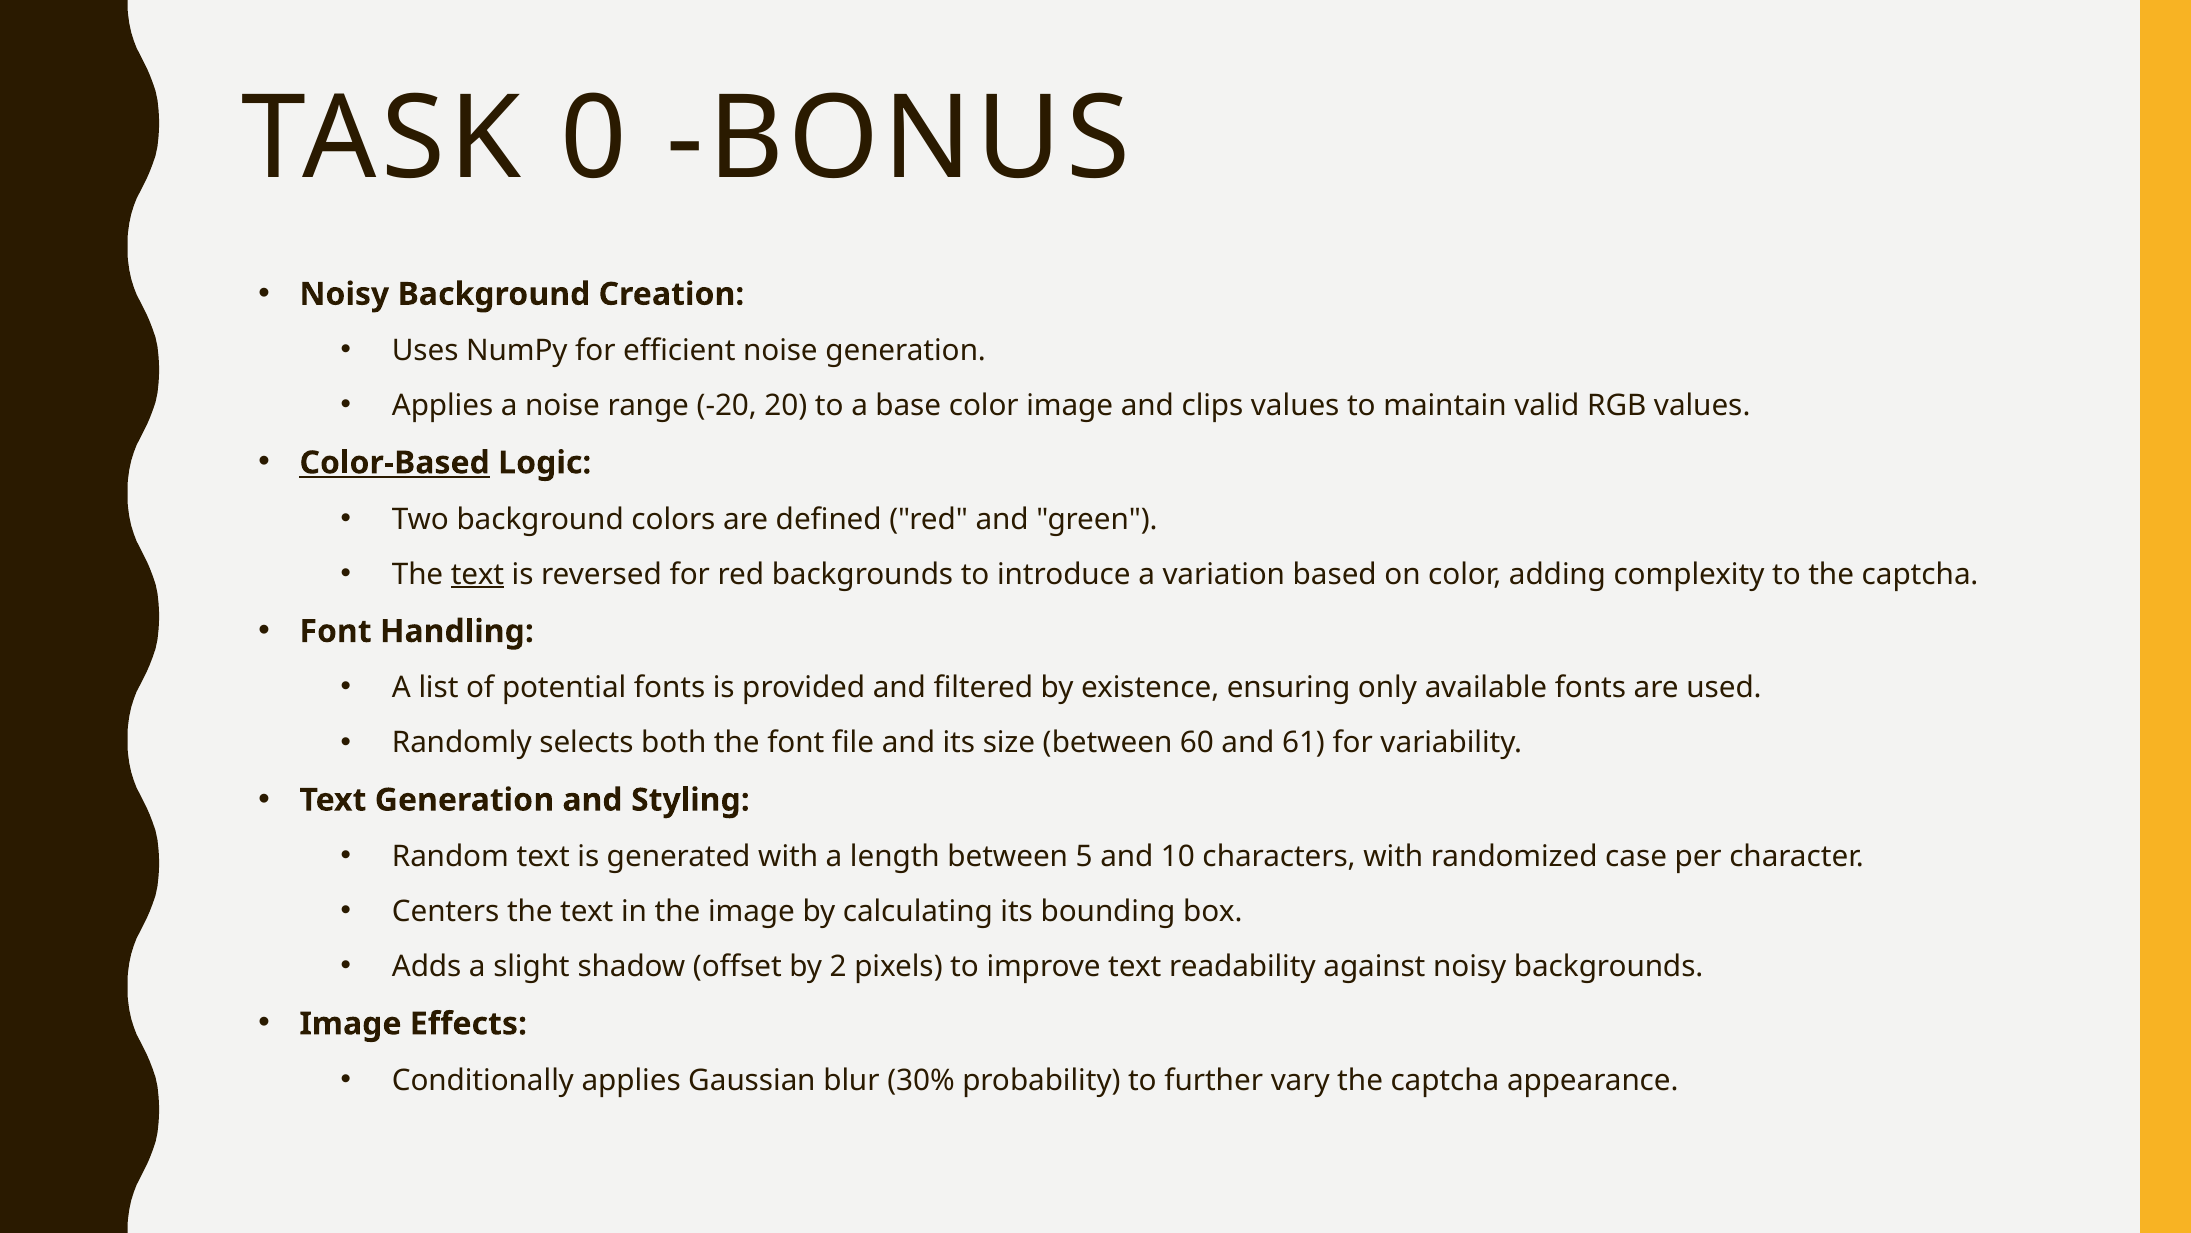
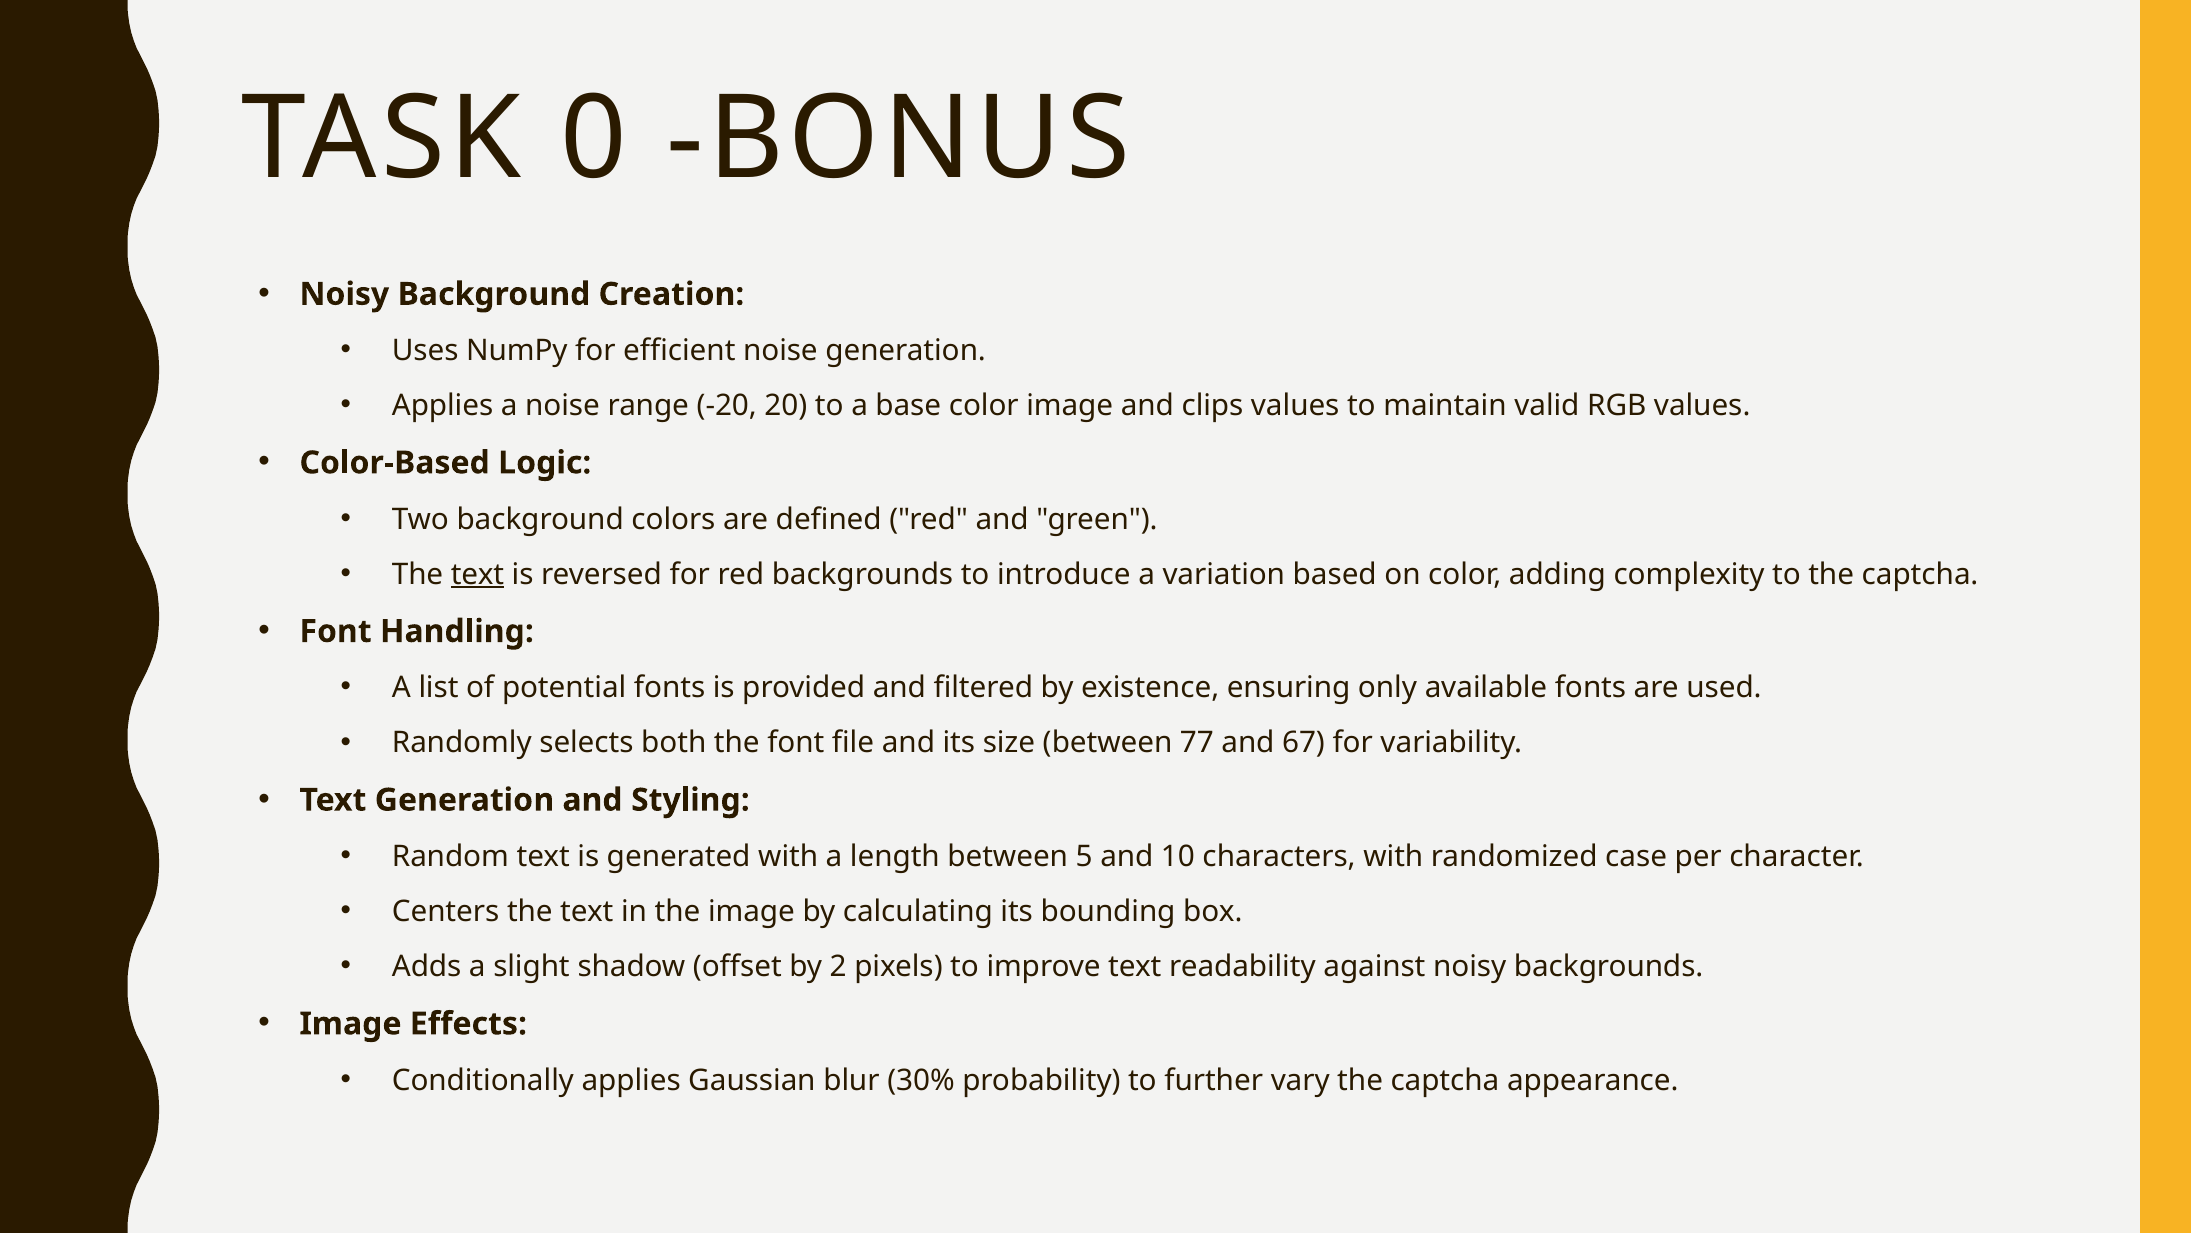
Color-Based underline: present -> none
60: 60 -> 77
61: 61 -> 67
